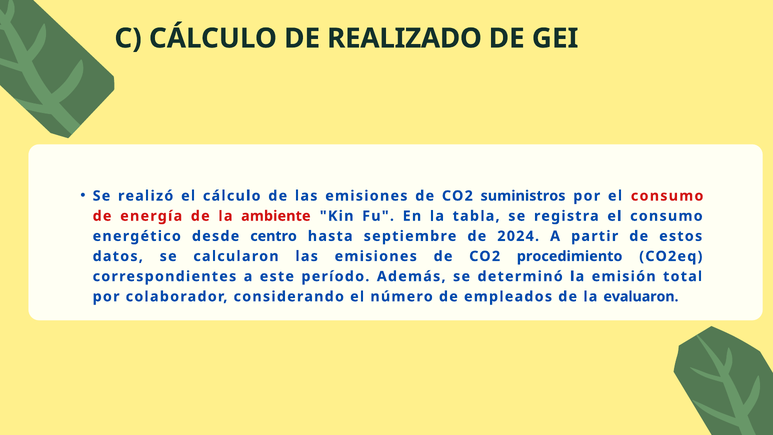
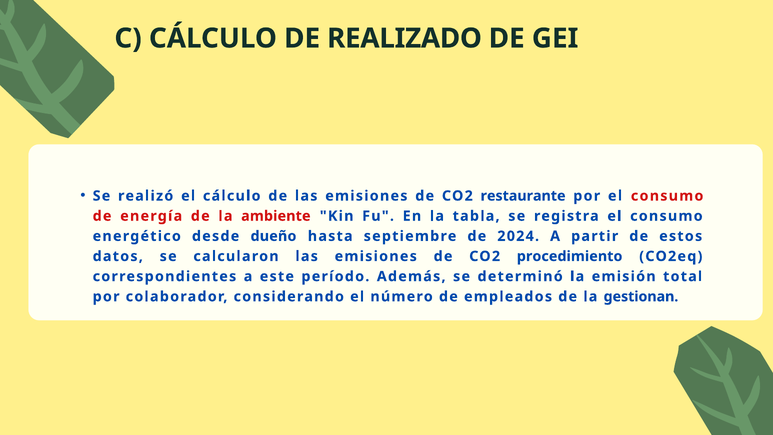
suministros: suministros -> restaurante
centro: centro -> dueño
evaluaron: evaluaron -> gestionan
